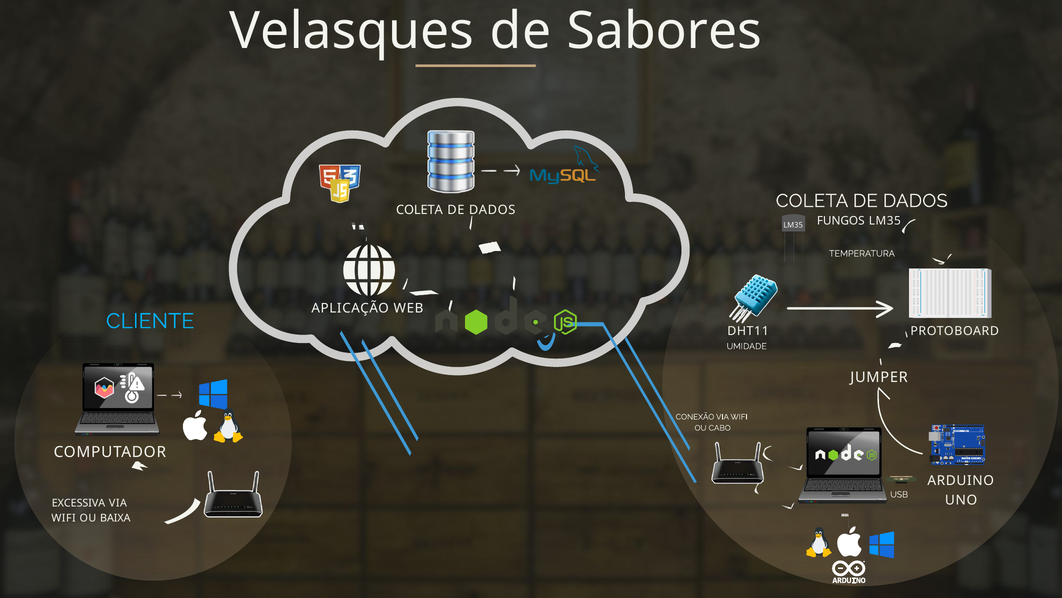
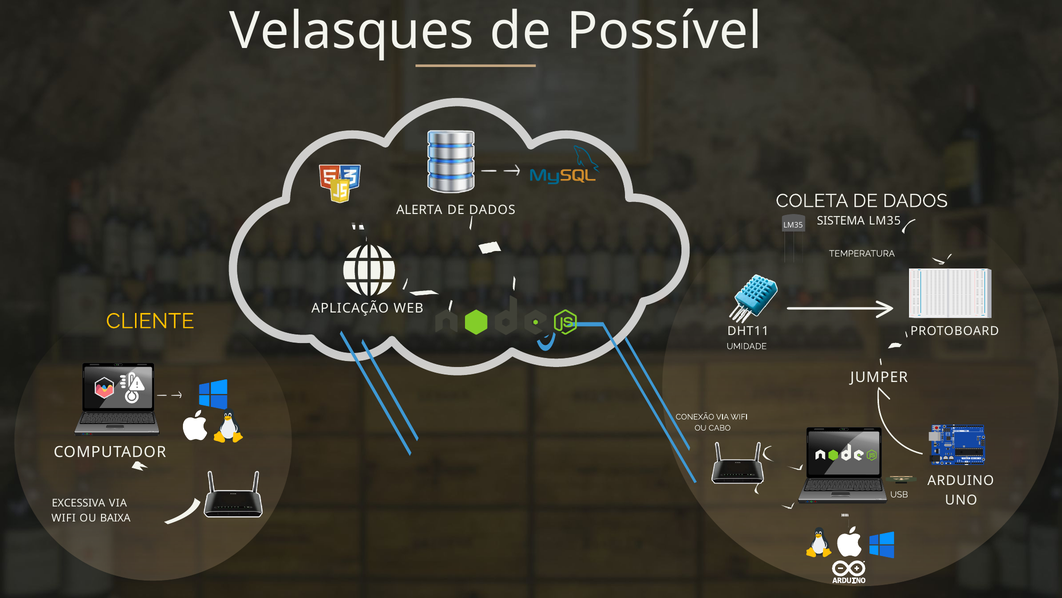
Sabores: Sabores -> Possível
COLETA at (419, 210): COLETA -> ALERTA
FUNGOS: FUNGOS -> SISTEMA
CLIENTE colour: light blue -> yellow
